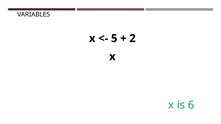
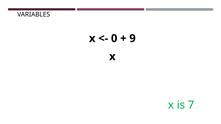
5: 5 -> 0
2: 2 -> 9
6: 6 -> 7
